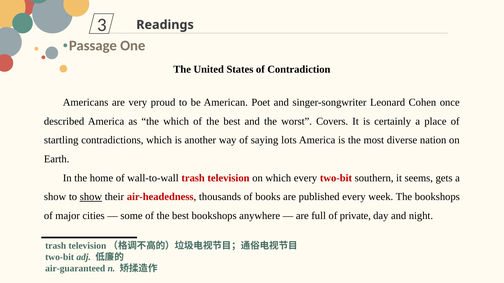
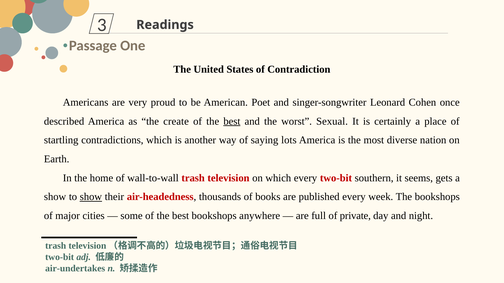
the which: which -> create
best at (232, 121) underline: none -> present
Covers: Covers -> Sexual
air-guaranteed: air-guaranteed -> air-undertakes
